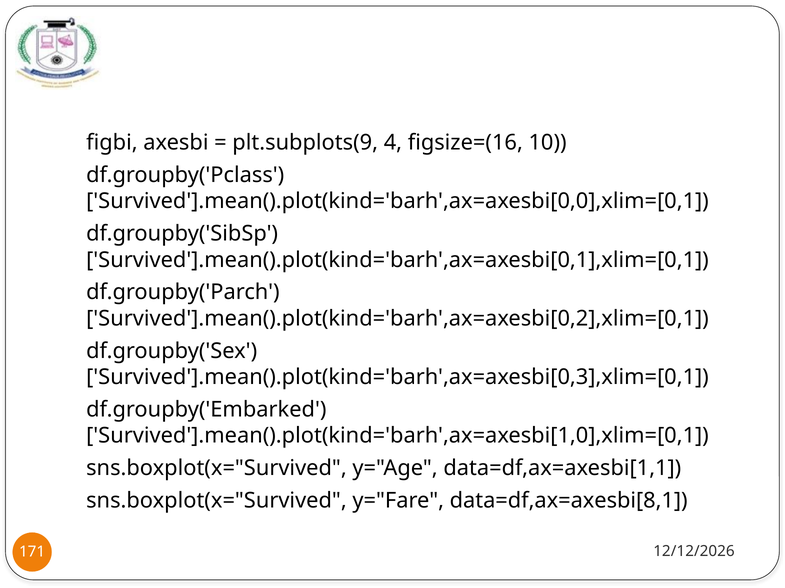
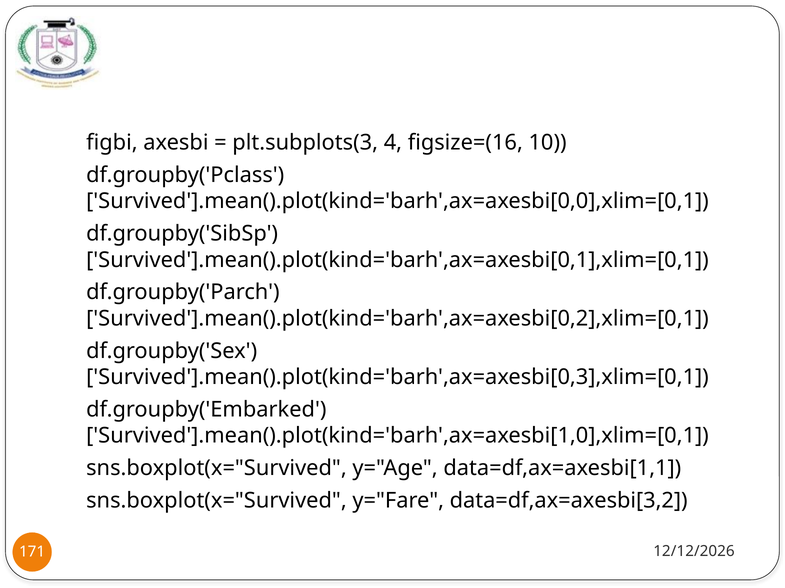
plt.subplots(9: plt.subplots(9 -> plt.subplots(3
data=df,ax=axesbi[8,1: data=df,ax=axesbi[8,1 -> data=df,ax=axesbi[3,2
